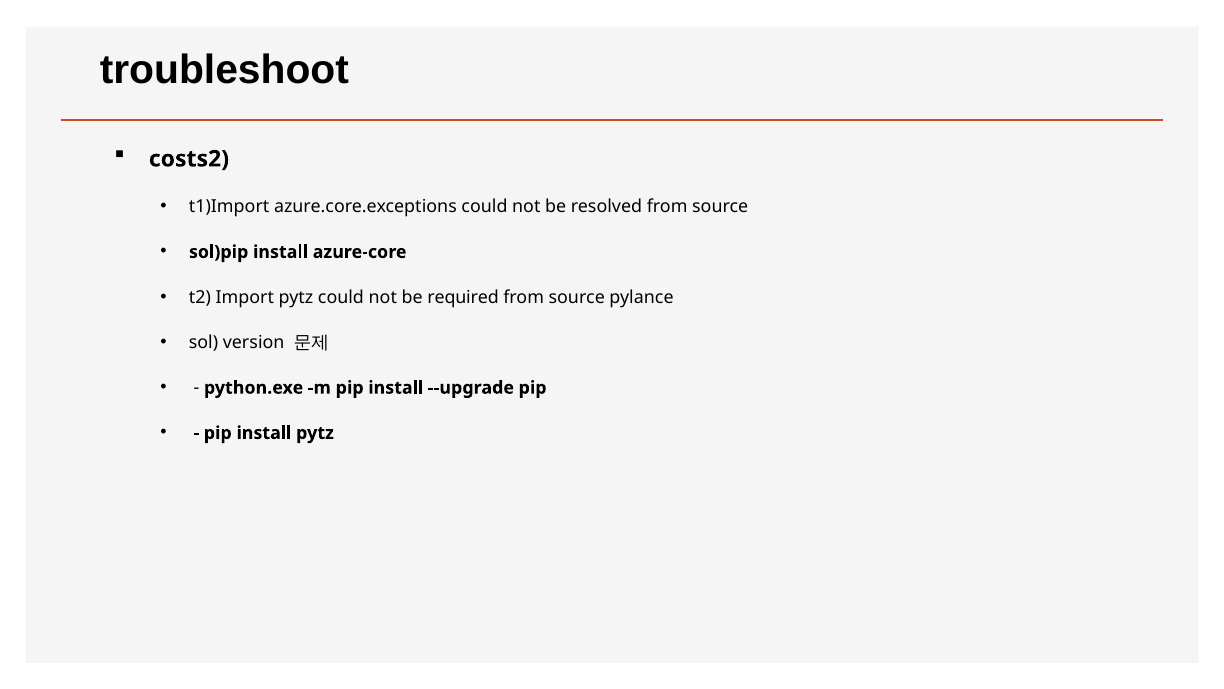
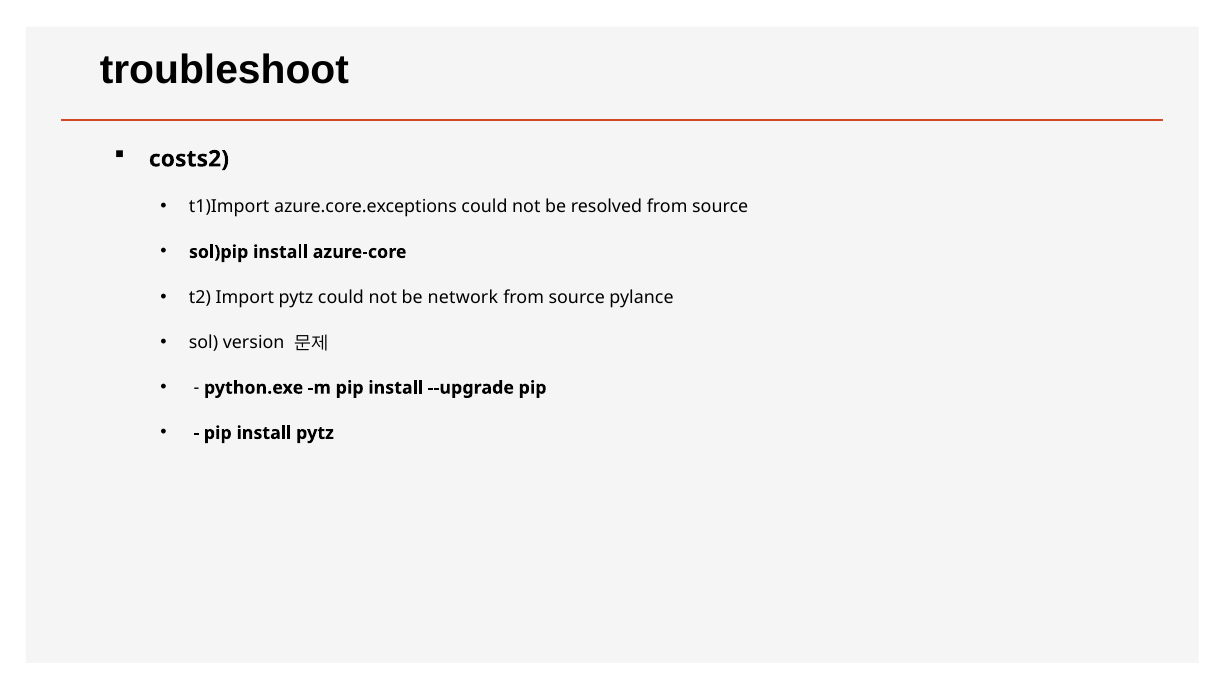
required: required -> network
